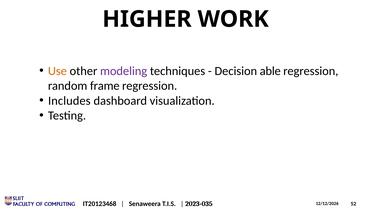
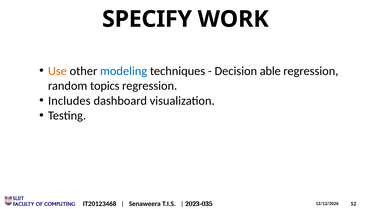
HIGHER: HIGHER -> SPECIFY
modeling colour: purple -> blue
frame: frame -> topics
